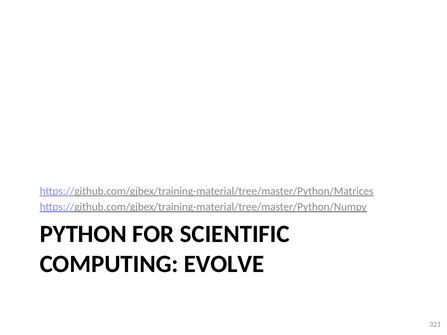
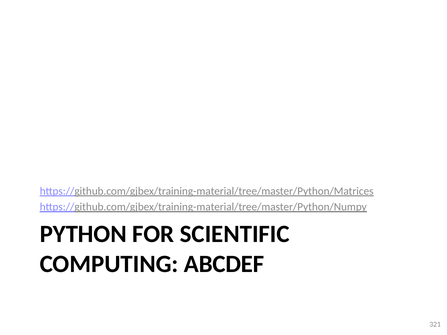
EVOLVE: EVOLVE -> ABCDEF
